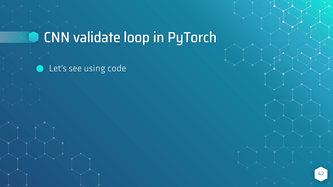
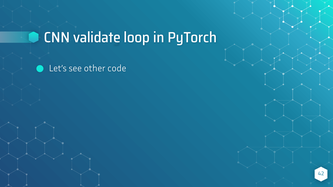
using: using -> other
